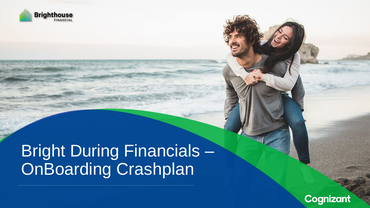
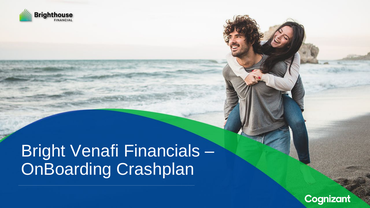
During: During -> Venafi
